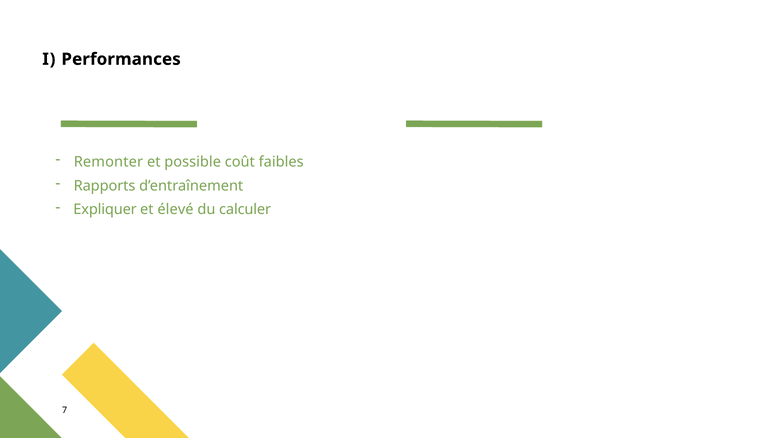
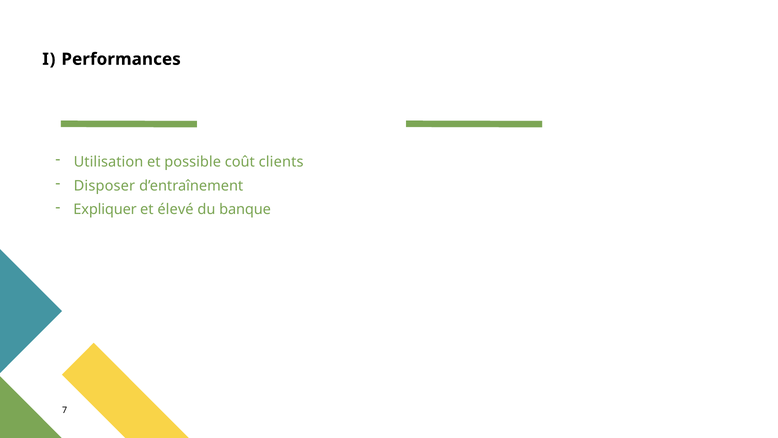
Remonter: Remonter -> Utilisation
faibles: faibles -> clients
Rapports: Rapports -> Disposer
calculer: calculer -> banque
